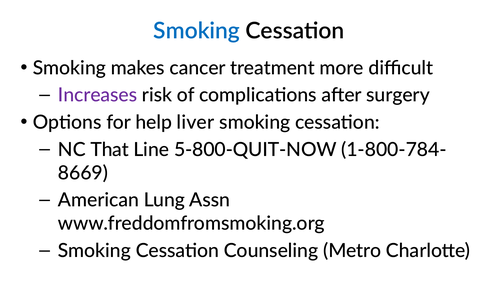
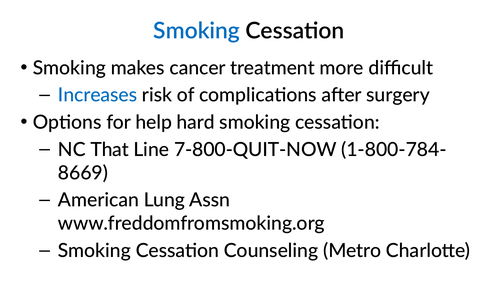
Increases colour: purple -> blue
liver: liver -> hard
5-800-QUIT-NOW: 5-800-QUIT-NOW -> 7-800-QUIT-NOW
